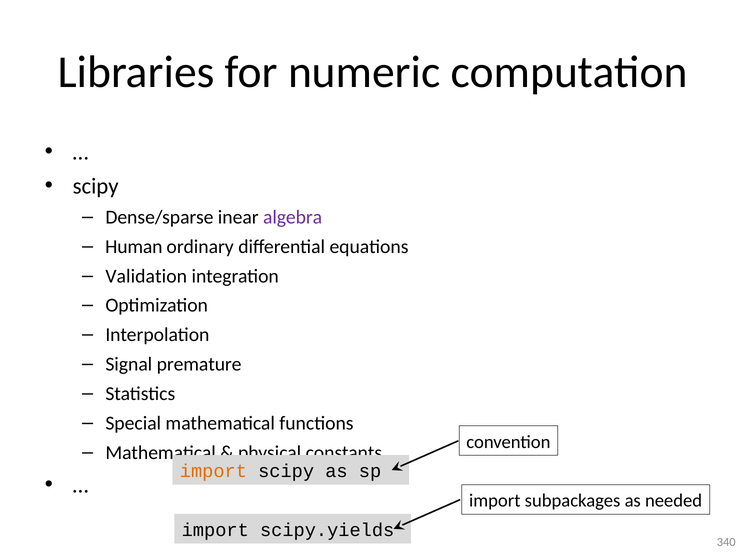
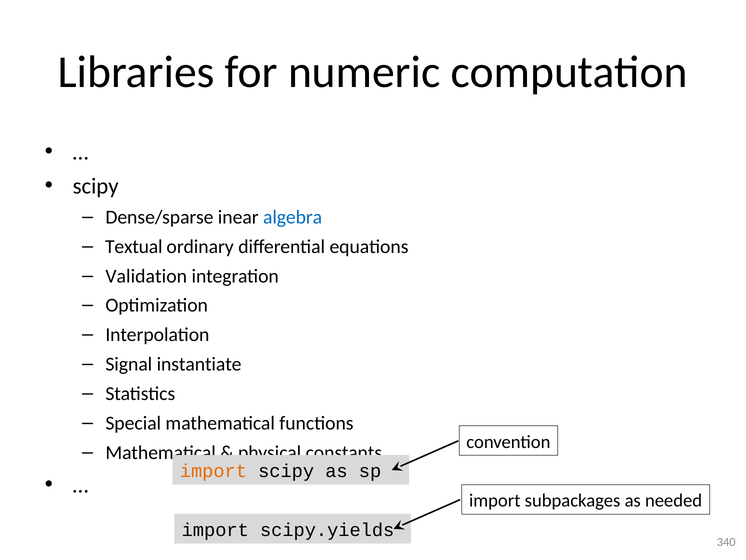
algebra colour: purple -> blue
Human: Human -> Textual
premature: premature -> instantiate
